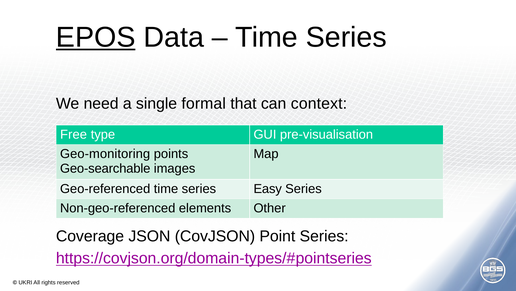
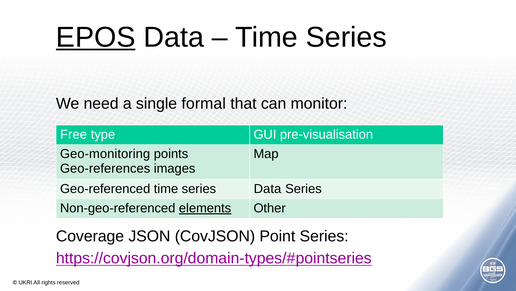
context: context -> monitor
Geo-searchable: Geo-searchable -> Geo-references
series Easy: Easy -> Data
elements underline: none -> present
